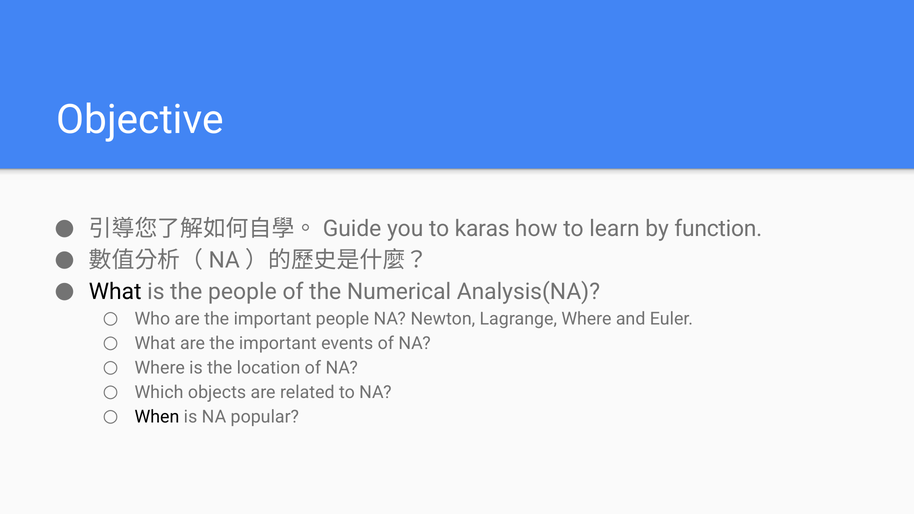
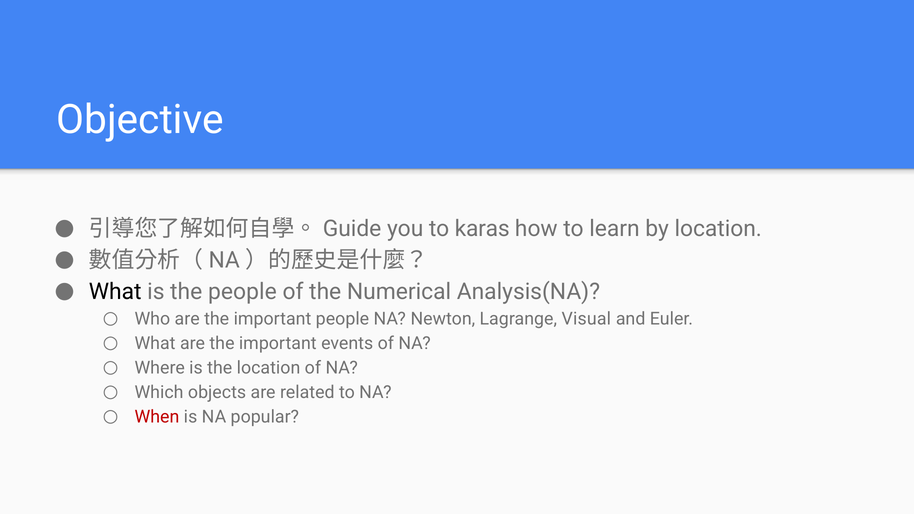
by function: function -> location
Lagrange Where: Where -> Visual
When colour: black -> red
